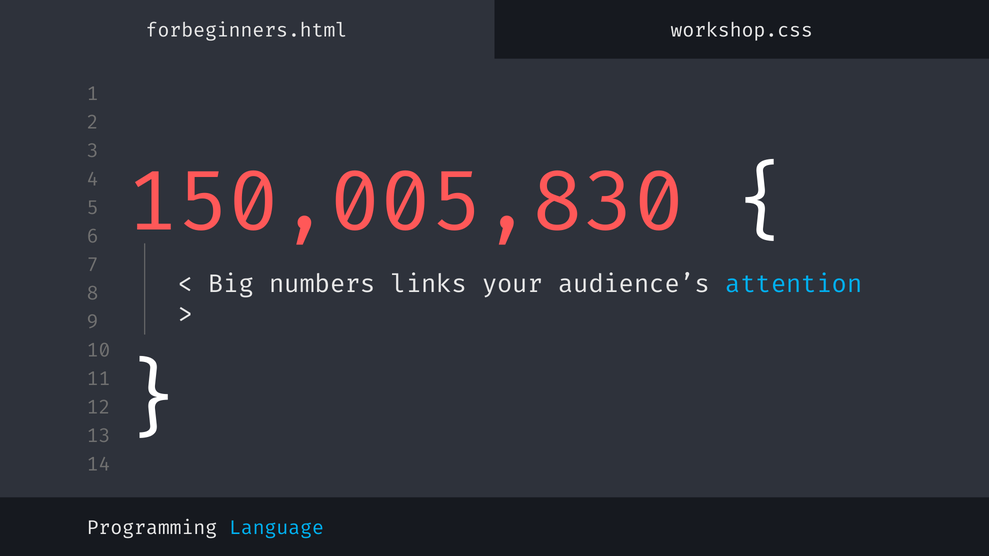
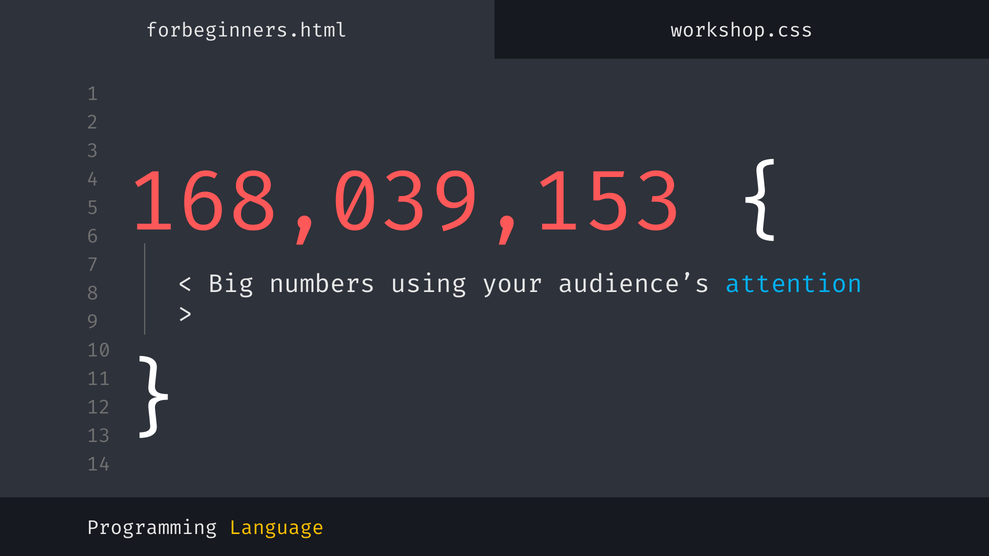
150,005,830: 150,005,830 -> 168,039,153
links: links -> using
Language colour: light blue -> yellow
